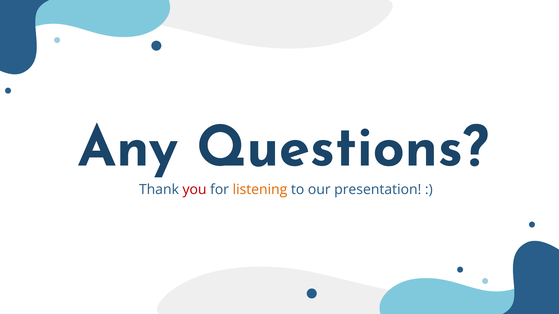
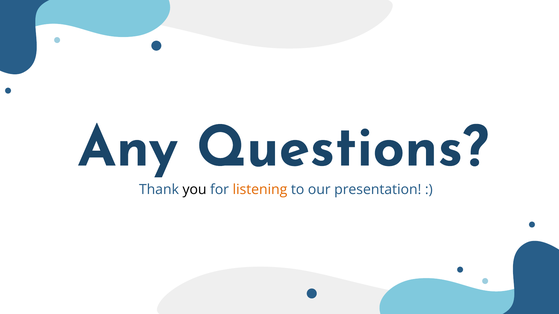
you colour: red -> black
